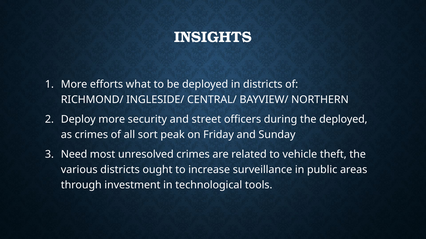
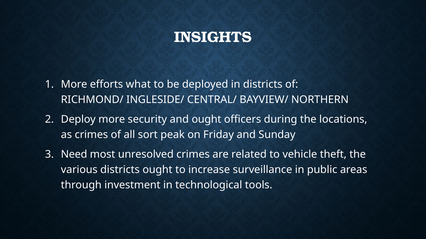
and street: street -> ought
the deployed: deployed -> locations
